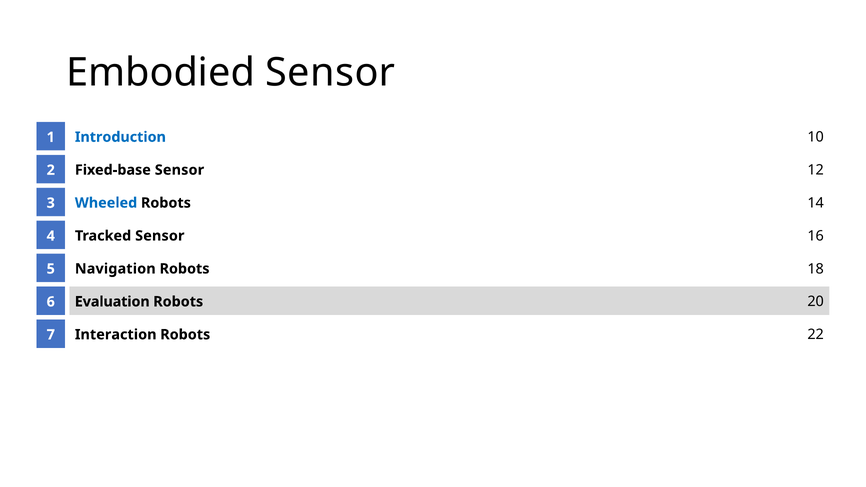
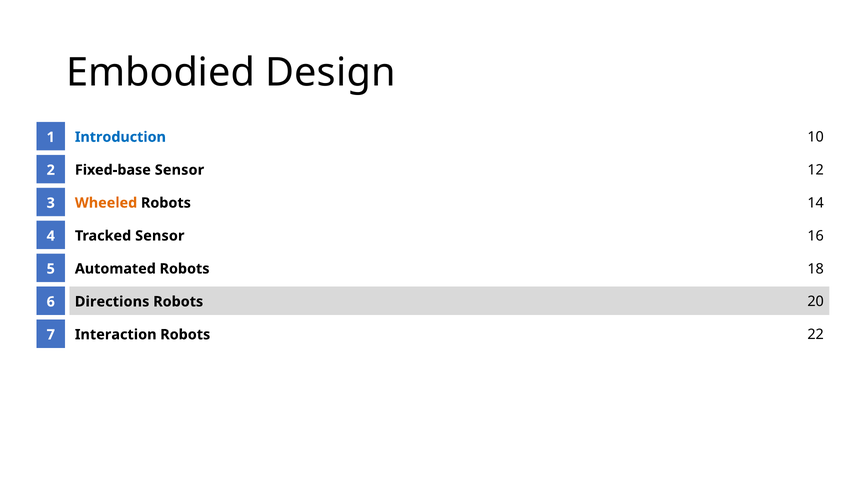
Embodied Sensor: Sensor -> Design
Wheeled colour: blue -> orange
Navigation: Navigation -> Automated
Evaluation: Evaluation -> Directions
